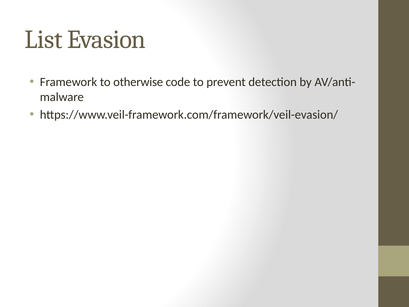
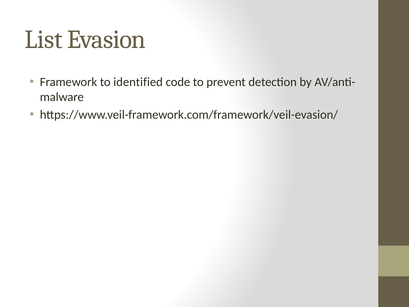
otherwise: otherwise -> identified
